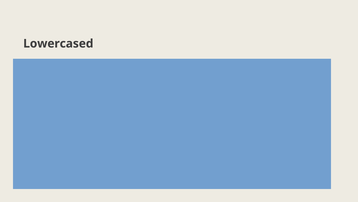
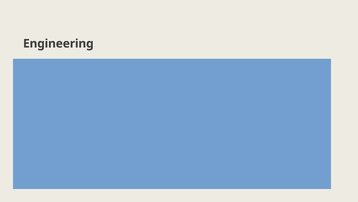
Lowercased: Lowercased -> Engineering
